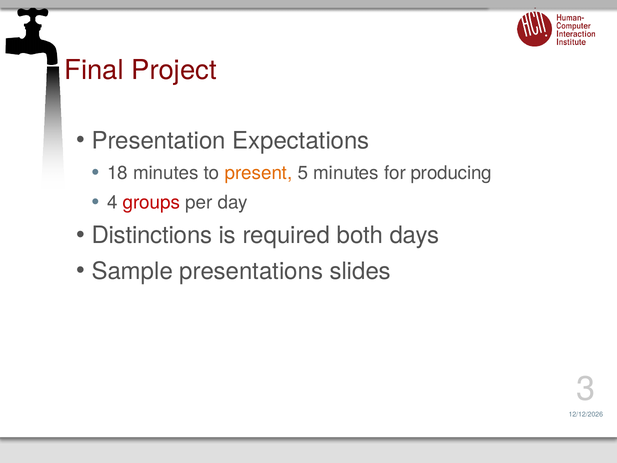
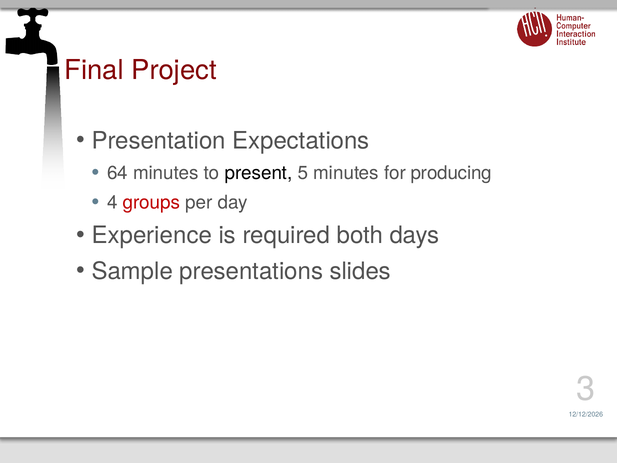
18: 18 -> 64
present colour: orange -> black
Distinctions: Distinctions -> Experience
